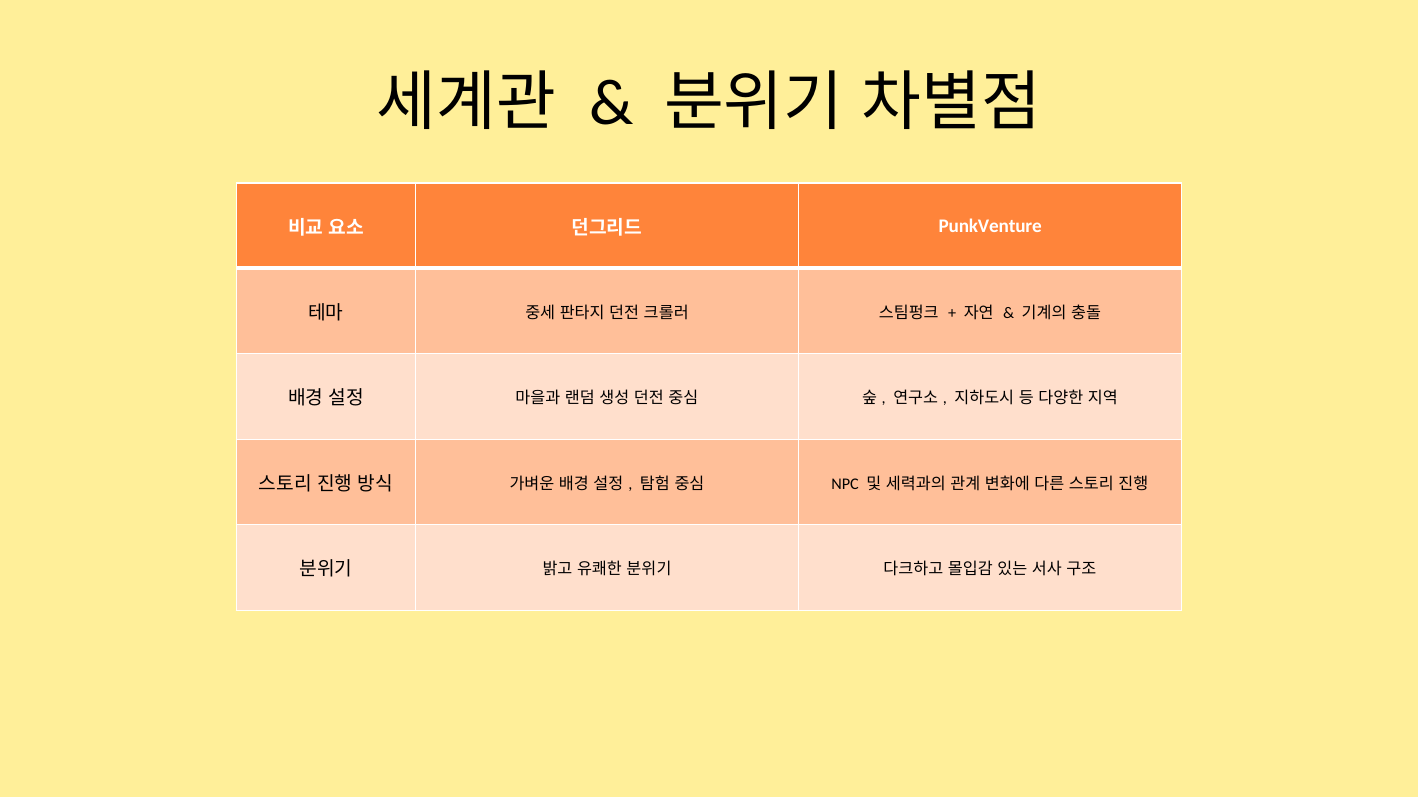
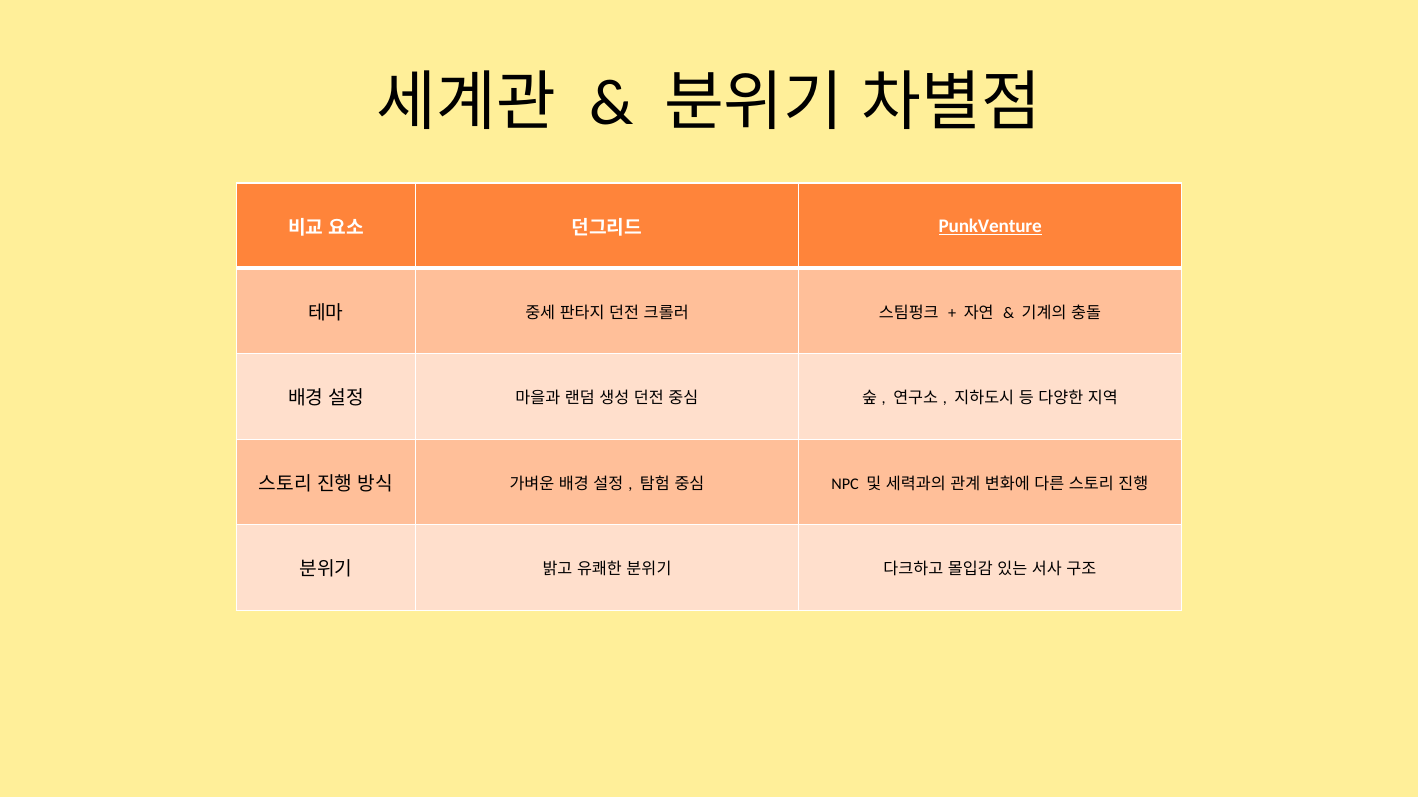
PunkVenture underline: none -> present
